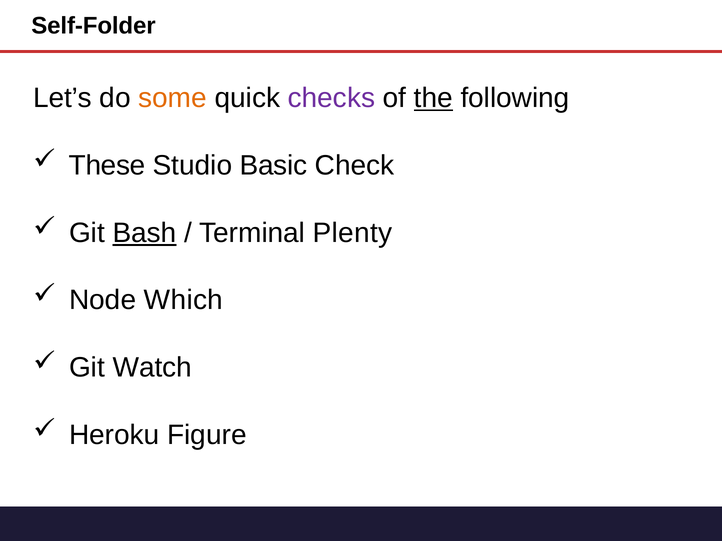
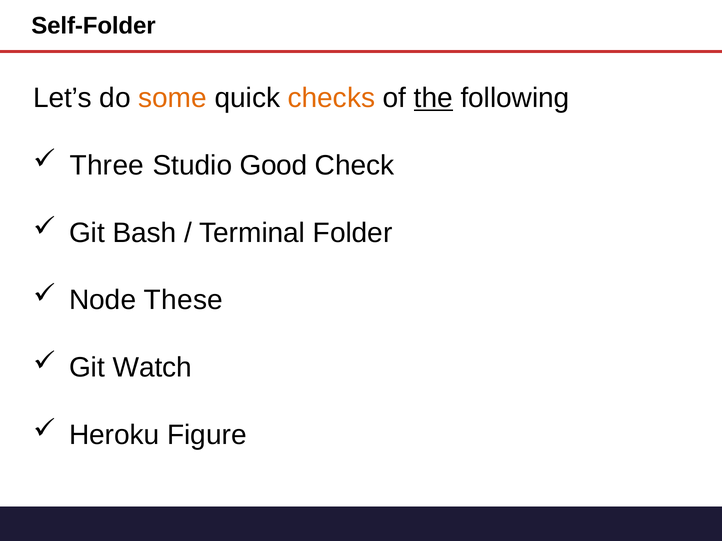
checks colour: purple -> orange
These: These -> Three
Basic: Basic -> Good
Bash underline: present -> none
Plenty: Plenty -> Folder
Which: Which -> These
